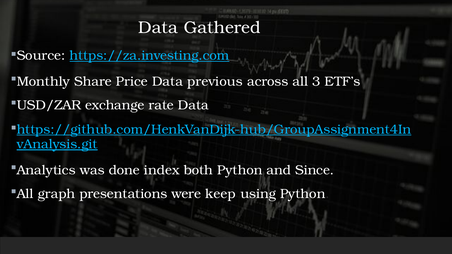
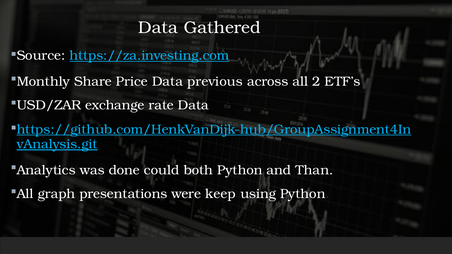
3: 3 -> 2
index: index -> could
Since: Since -> Than
